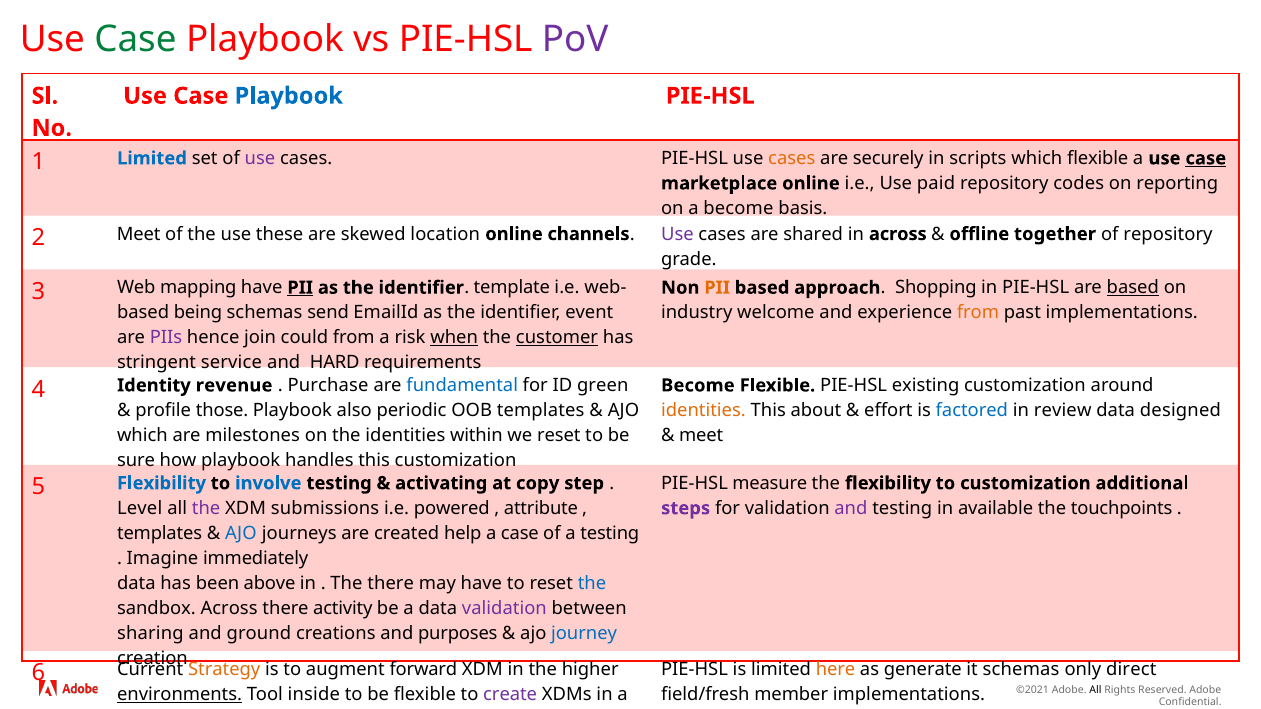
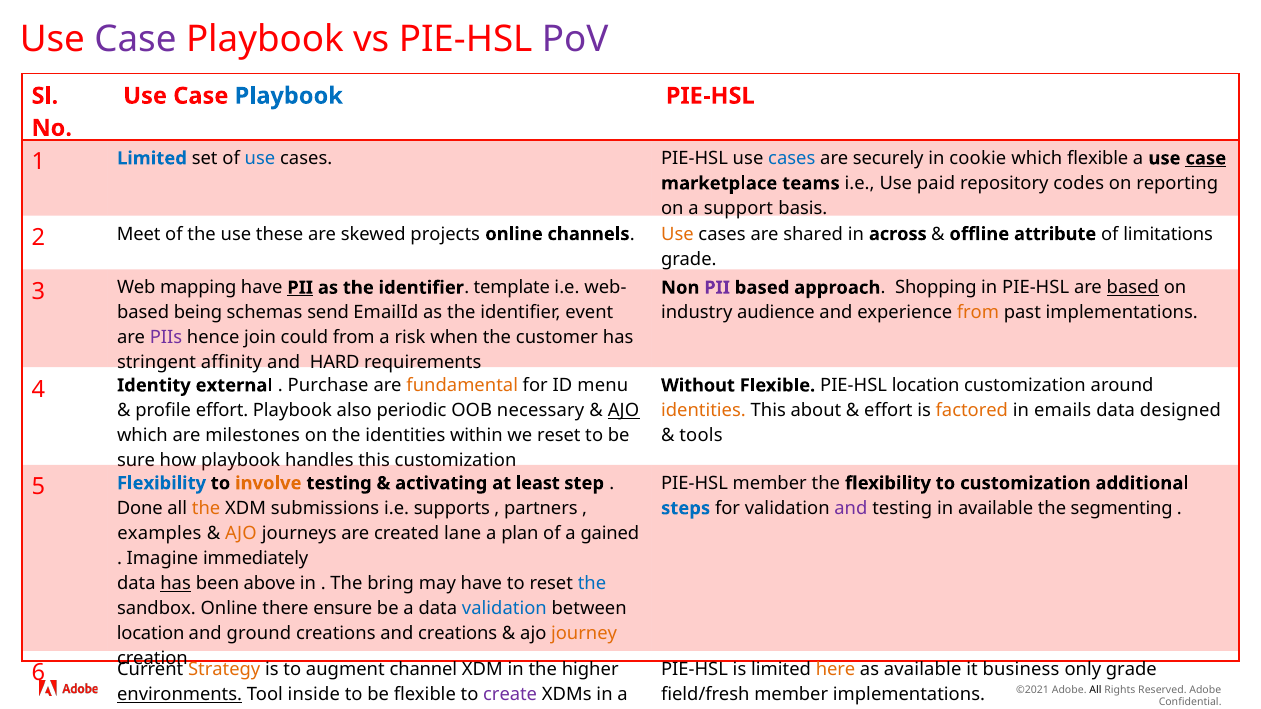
Case at (135, 39) colour: green -> purple
use at (260, 158) colour: purple -> blue
cases at (792, 158) colour: orange -> blue
scripts: scripts -> cookie
marketplace online: online -> teams
a become: become -> support
location: location -> projects
Use at (677, 234) colour: purple -> orange
together: together -> attribute
of repository: repository -> limitations
PII at (717, 288) colour: orange -> purple
welcome: welcome -> audience
when underline: present -> none
customer underline: present -> none
service: service -> affinity
Become at (698, 386): Become -> Without
PIE-HSL existing: existing -> location
revenue: revenue -> external
fundamental colour: blue -> orange
ID green: green -> menu
profile those: those -> effort
OOB templates: templates -> necessary
AJO at (624, 411) underline: none -> present
factored colour: blue -> orange
review: review -> emails
meet at (701, 436): meet -> tools
PIE-HSL measure: measure -> member
involve colour: blue -> orange
copy: copy -> least
Level: Level -> Done
the at (206, 508) colour: purple -> orange
powered: powered -> supports
attribute: attribute -> partners
steps colour: purple -> blue
touchpoints: touchpoints -> segmenting
templates at (160, 534): templates -> examples
AJO at (241, 534) colour: blue -> orange
help: help -> lane
a case: case -> plan
a testing: testing -> gained
has at (176, 584) underline: none -> present
The there: there -> bring
sandbox Across: Across -> Online
activity: activity -> ensure
validation at (504, 609) colour: purple -> blue
sharing at (150, 634): sharing -> location
and purposes: purposes -> creations
journey colour: blue -> orange
as generate: generate -> available
it schemas: schemas -> business
only direct: direct -> grade
forward: forward -> channel
